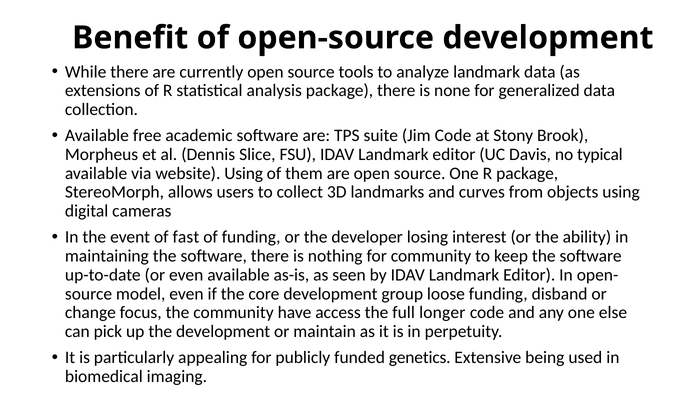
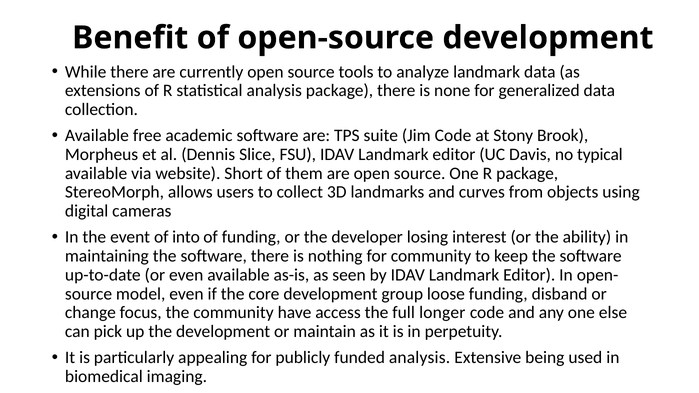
website Using: Using -> Short
fast: fast -> into
funded genetics: genetics -> analysis
